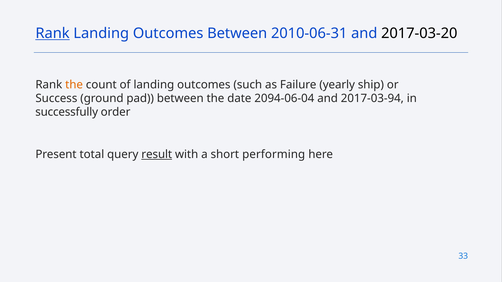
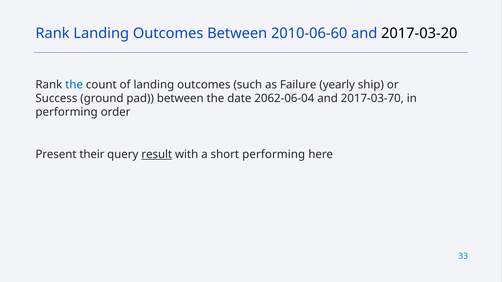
Rank at (53, 33) underline: present -> none
2010-06-31: 2010-06-31 -> 2010-06-60
the at (74, 85) colour: orange -> blue
2094-06-04: 2094-06-04 -> 2062-06-04
2017-03-94: 2017-03-94 -> 2017-03-70
successfully at (67, 112): successfully -> performing
total: total -> their
